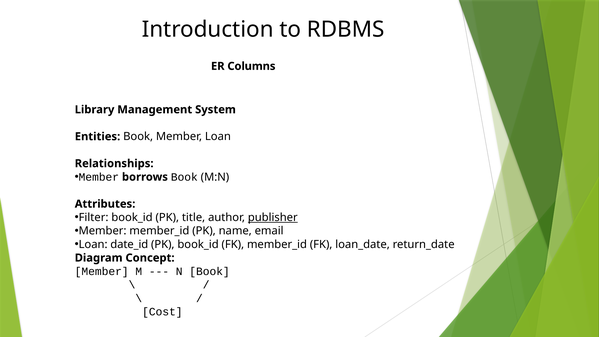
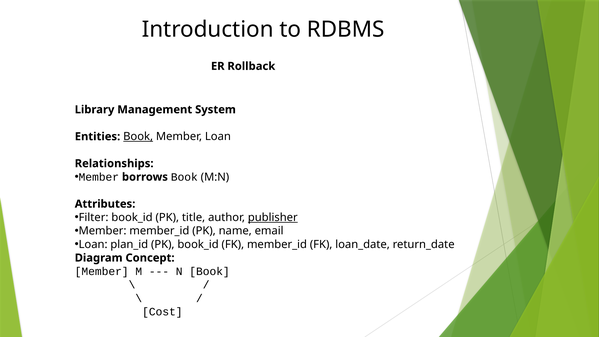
Columns: Columns -> Rollback
Book at (138, 137) underline: none -> present
date_id: date_id -> plan_id
